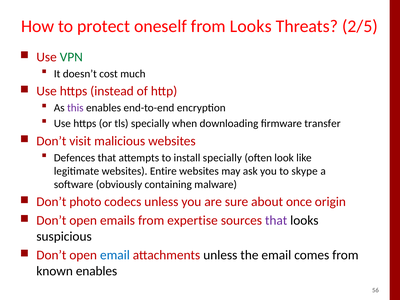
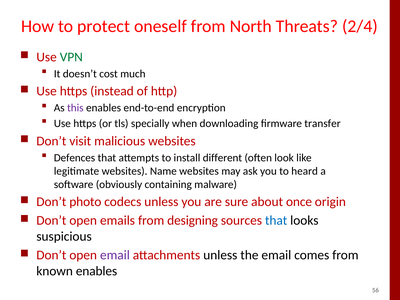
from Looks: Looks -> North
2/5: 2/5 -> 2/4
install specially: specially -> different
Entire: Entire -> Name
skype: skype -> heard
expertise: expertise -> designing
that at (276, 221) colour: purple -> blue
email at (115, 255) colour: blue -> purple
